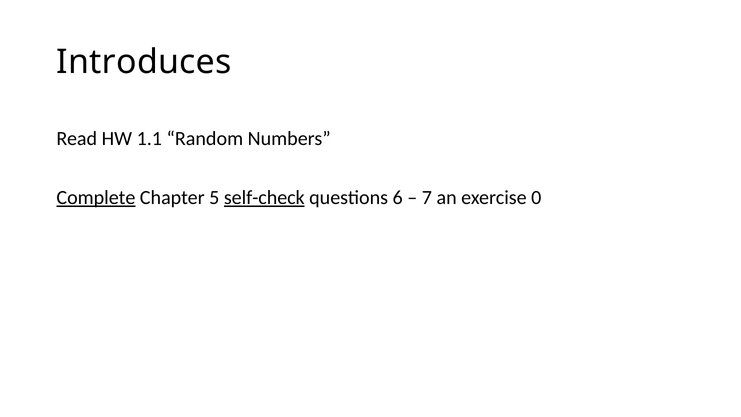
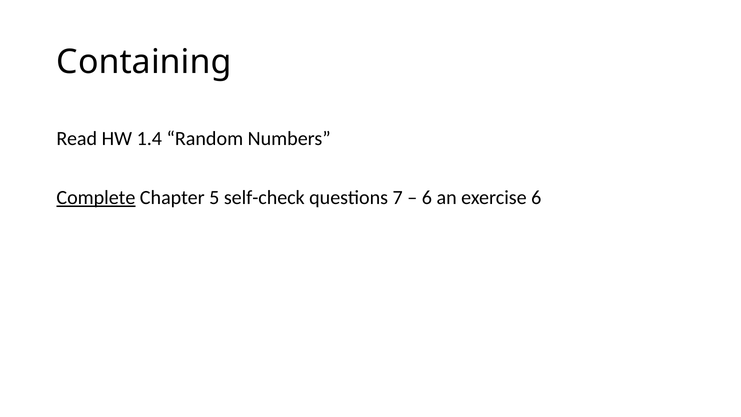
Introduces: Introduces -> Containing
1.1: 1.1 -> 1.4
self-check underline: present -> none
6: 6 -> 7
7 at (427, 197): 7 -> 6
exercise 0: 0 -> 6
